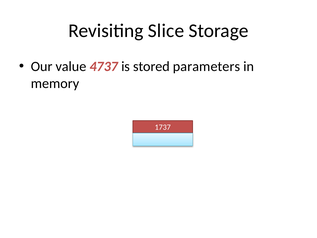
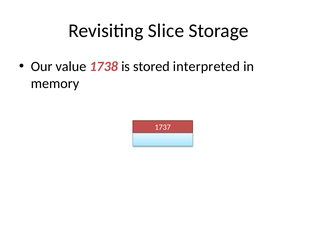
4737: 4737 -> 1738
parameters: parameters -> interpreted
